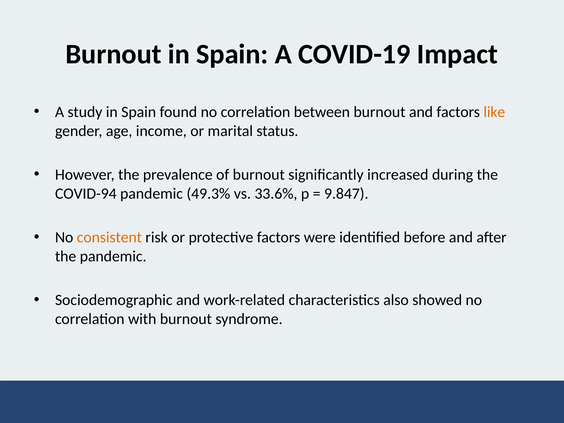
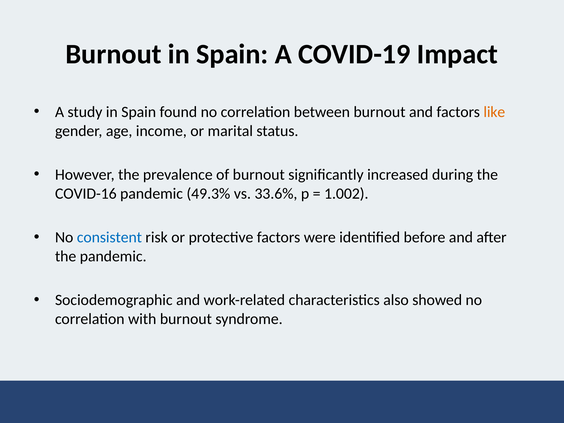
COVID-94: COVID-94 -> COVID-16
9.847: 9.847 -> 1.002
consistent colour: orange -> blue
